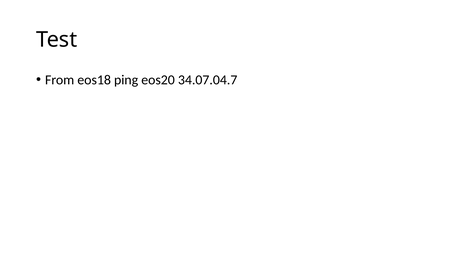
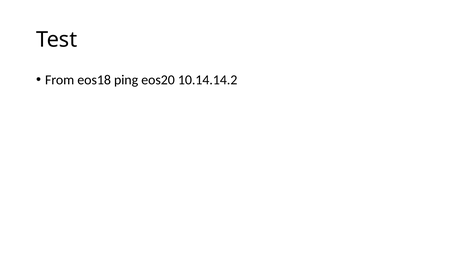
34.07.04.7: 34.07.04.7 -> 10.14.14.2
